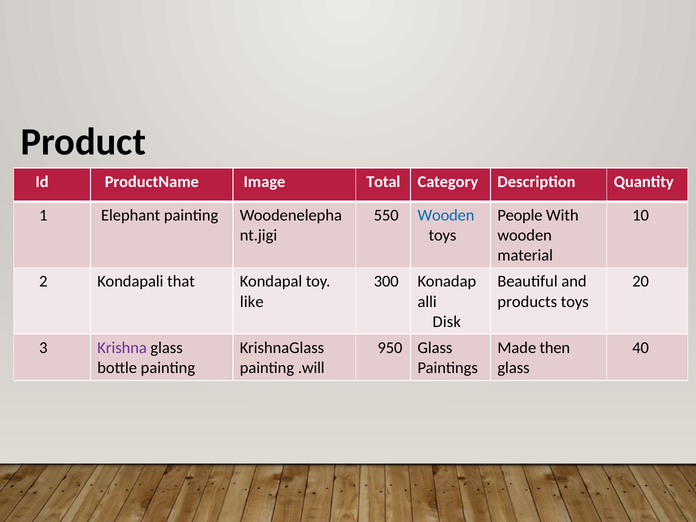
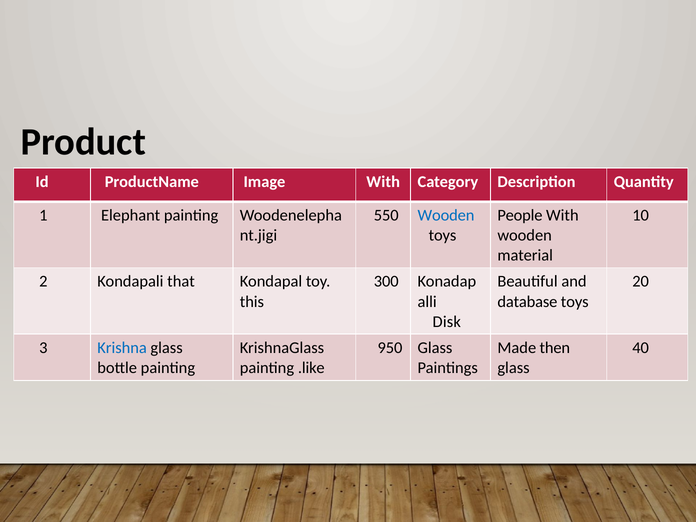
Image Total: Total -> With
like: like -> this
products: products -> database
Krishna colour: purple -> blue
.will: .will -> .like
